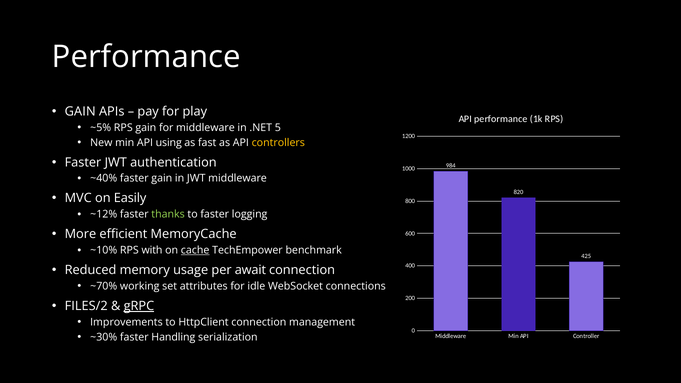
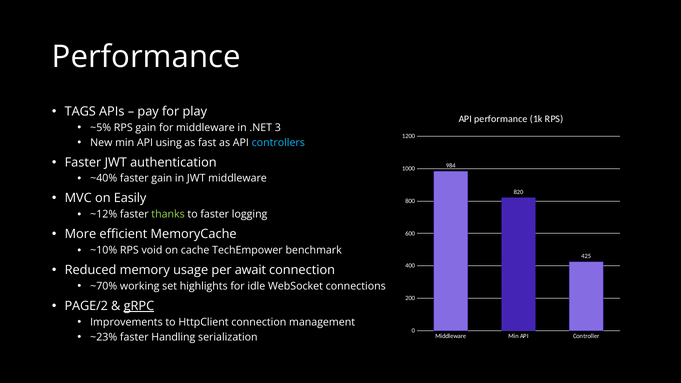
GAIN at (80, 111): GAIN -> TAGS
5: 5 -> 3
controllers colour: yellow -> light blue
with: with -> void
cache underline: present -> none
attributes: attributes -> highlights
FILES/2: FILES/2 -> PAGE/2
~30%: ~30% -> ~23%
